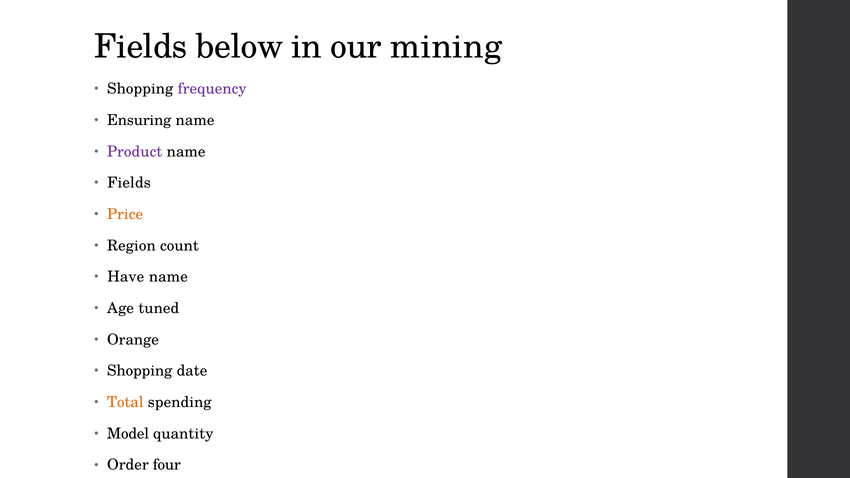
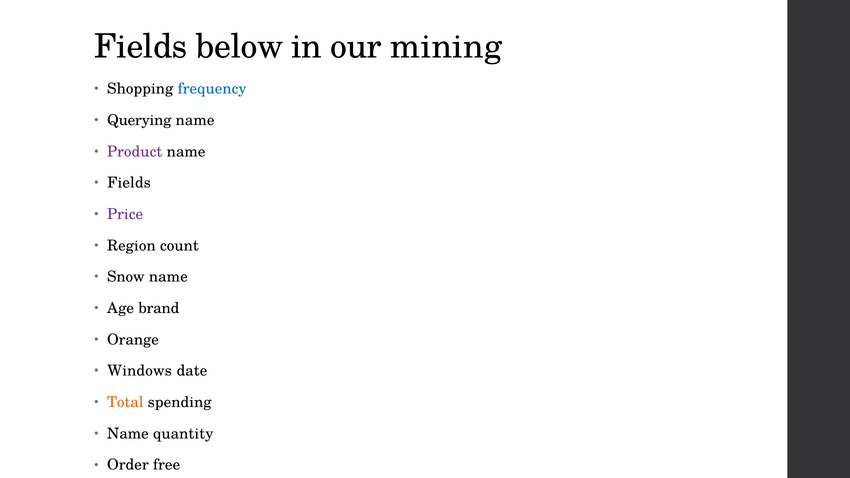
frequency colour: purple -> blue
Ensuring: Ensuring -> Querying
Price colour: orange -> purple
Have: Have -> Snow
tuned: tuned -> brand
Shopping at (140, 371): Shopping -> Windows
Model at (128, 434): Model -> Name
four: four -> free
